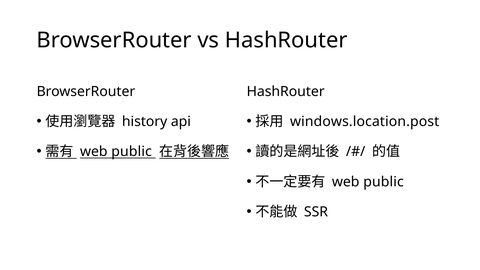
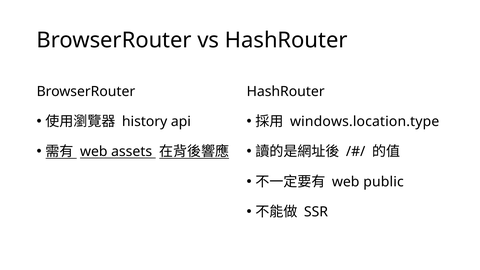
windows.location.post: windows.location.post -> windows.location.type
public at (132, 152): public -> assets
